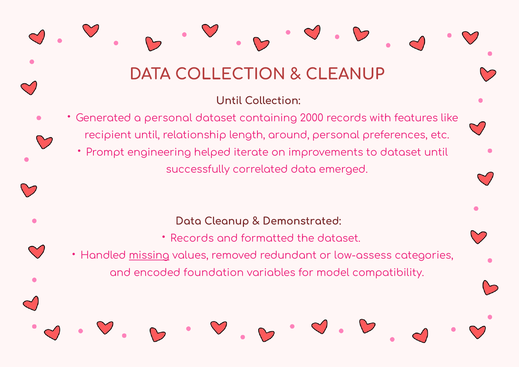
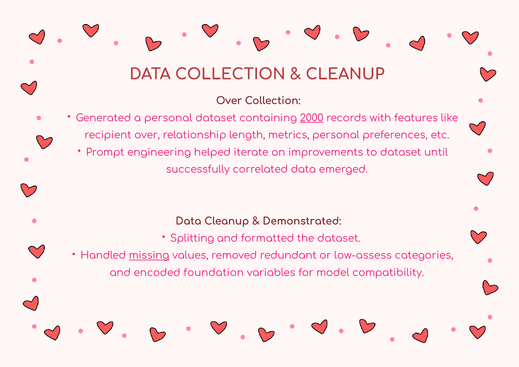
Until at (229, 101): Until -> Over
2000 underline: none -> present
recipient until: until -> over
around: around -> metrics
Records at (192, 238): Records -> Splitting
